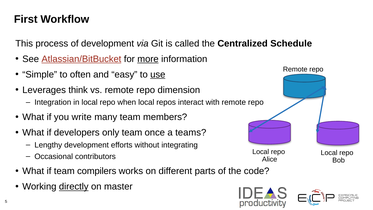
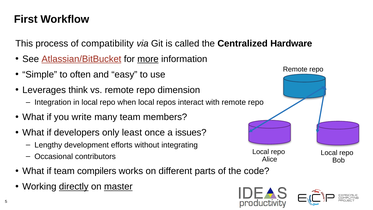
of development: development -> compatibility
Schedule: Schedule -> Hardware
use underline: present -> none
only team: team -> least
teams: teams -> issues
master underline: none -> present
